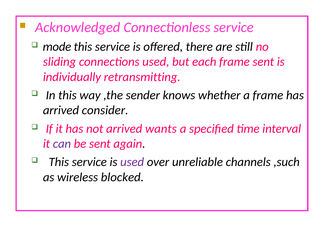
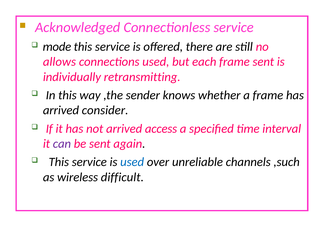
sliding: sliding -> allows
wants: wants -> access
used at (132, 162) colour: purple -> blue
blocked: blocked -> difficult
